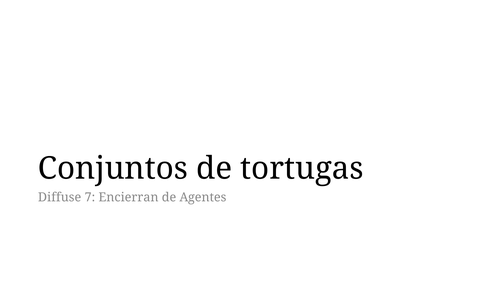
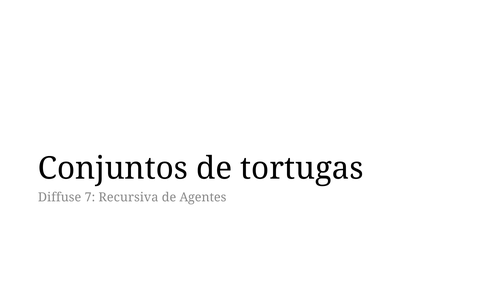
Encierran: Encierran -> Recursiva
